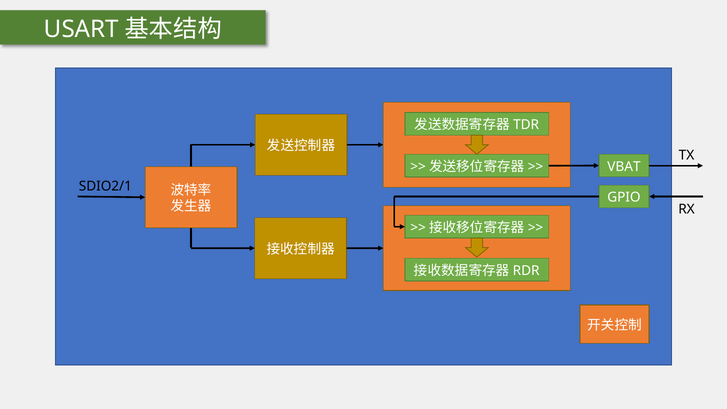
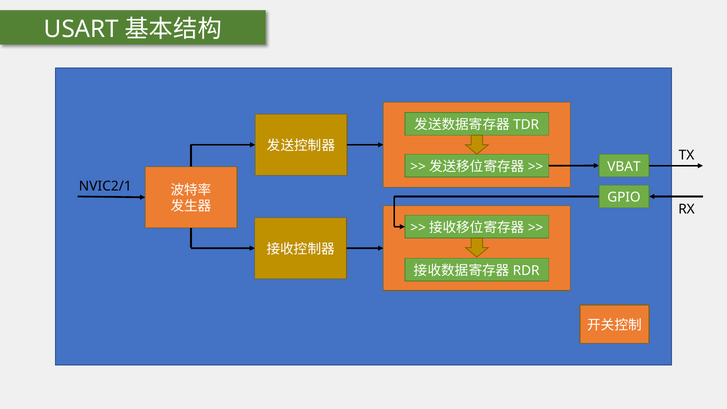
SDIO2/1: SDIO2/1 -> NVIC2/1
